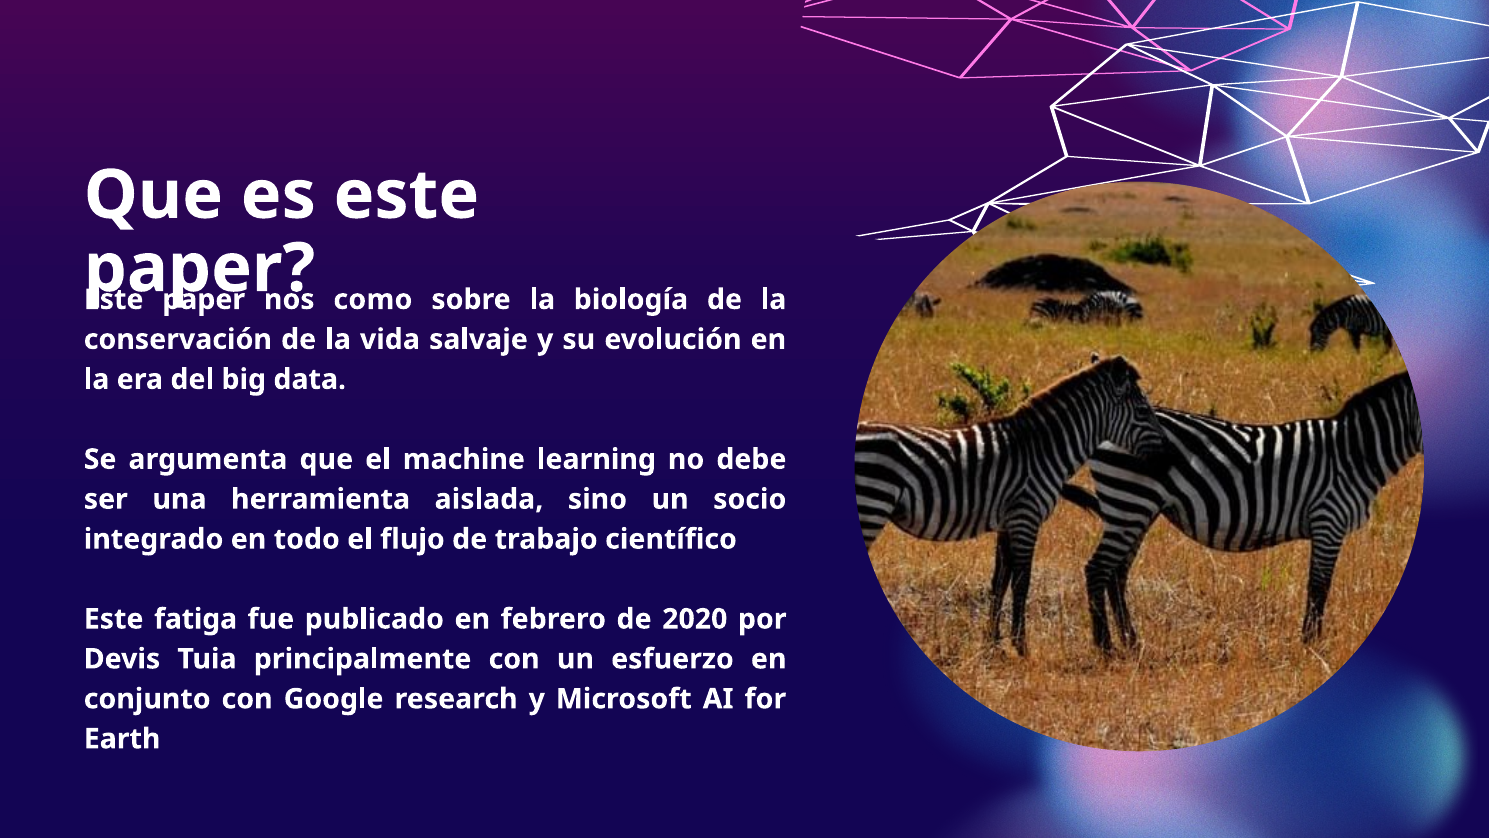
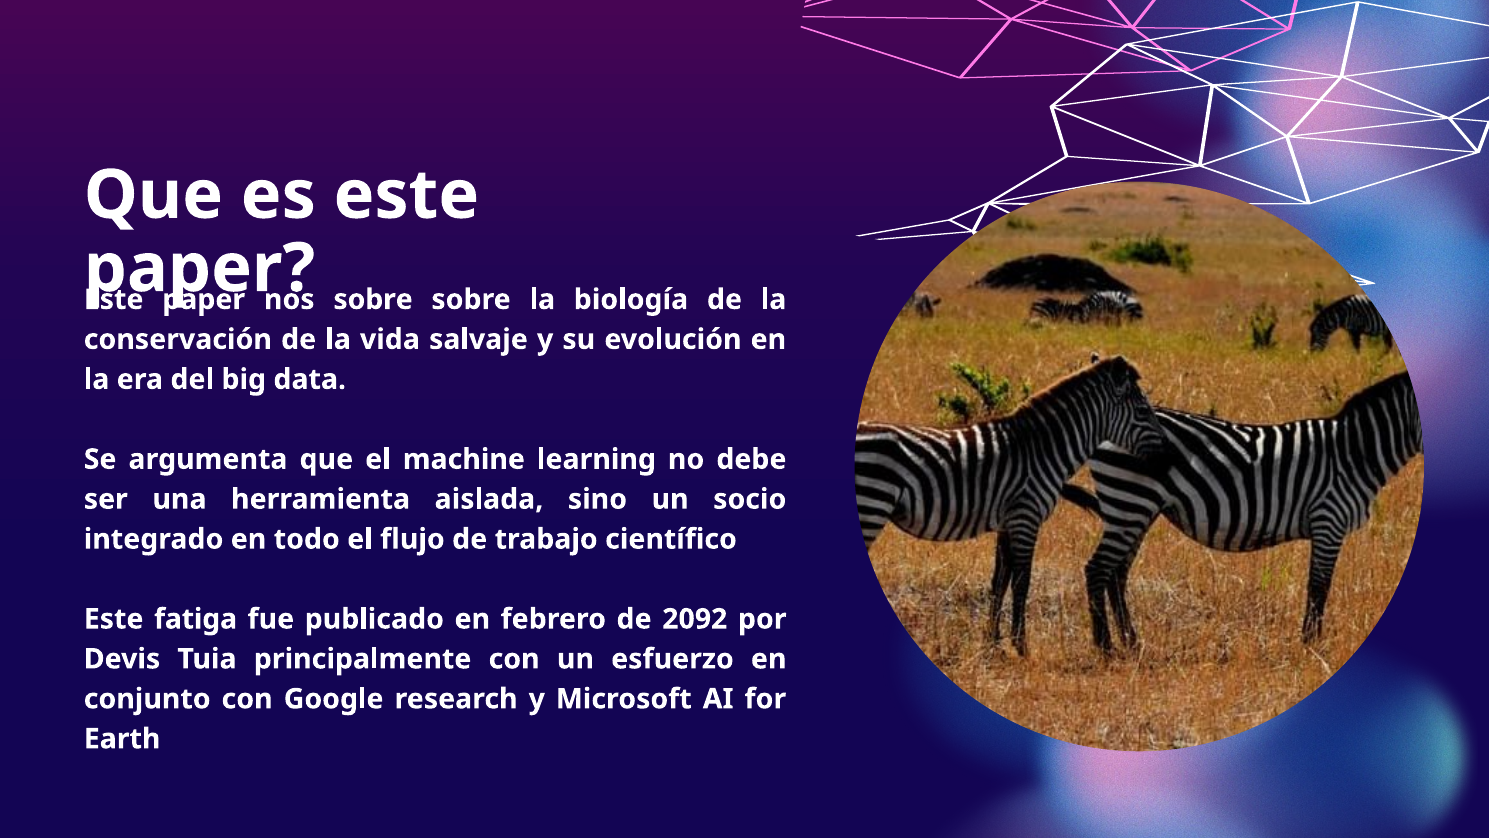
como at (373, 299): como -> sobre
2020: 2020 -> 2092
